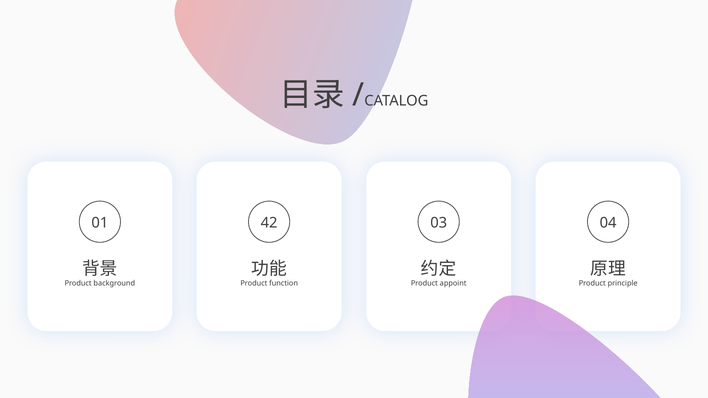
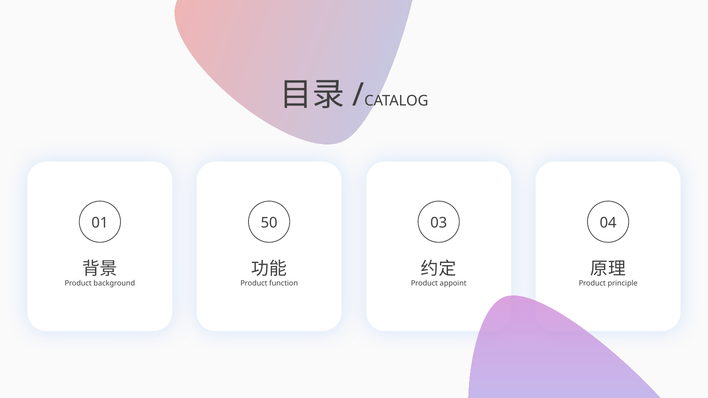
42: 42 -> 50
